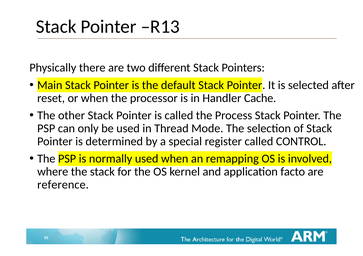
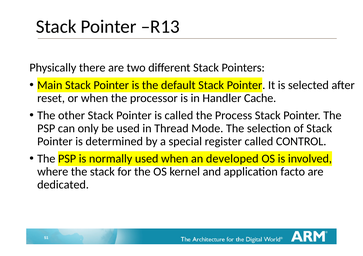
remapping: remapping -> developed
reference: reference -> dedicated
